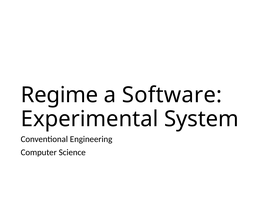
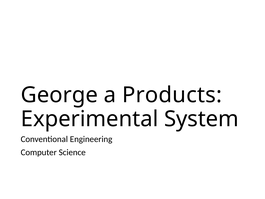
Regime: Regime -> George
Software: Software -> Products
